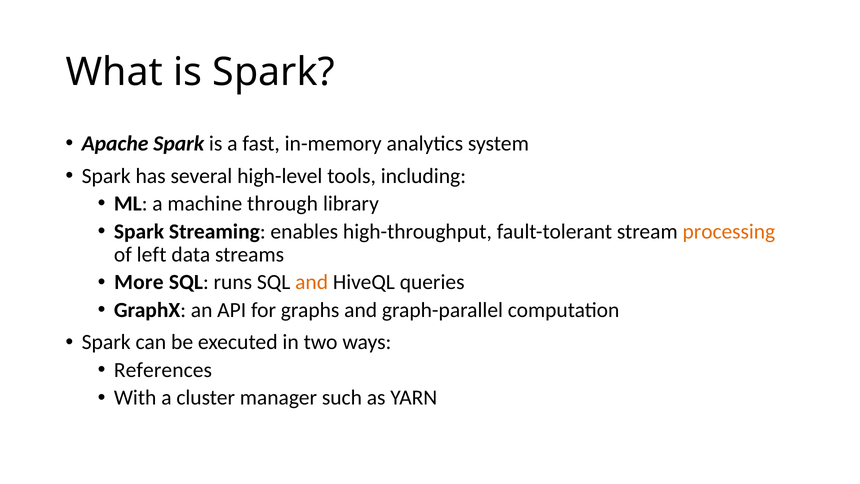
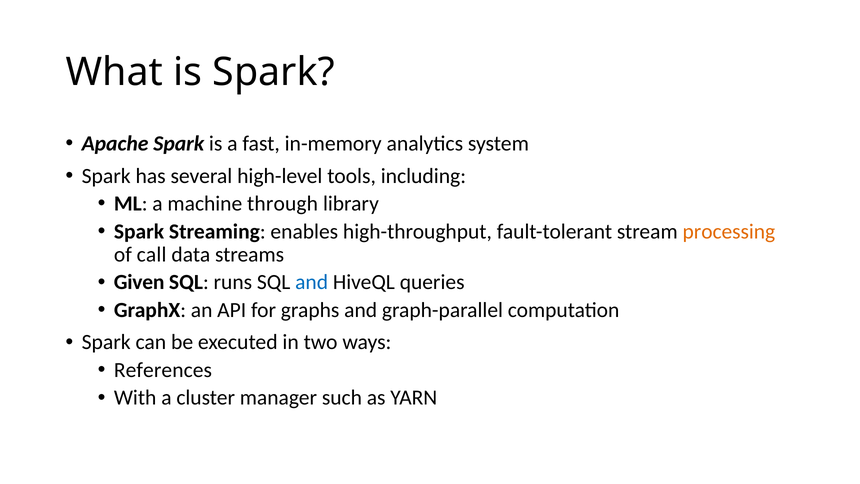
left: left -> call
More: More -> Given
and at (312, 282) colour: orange -> blue
